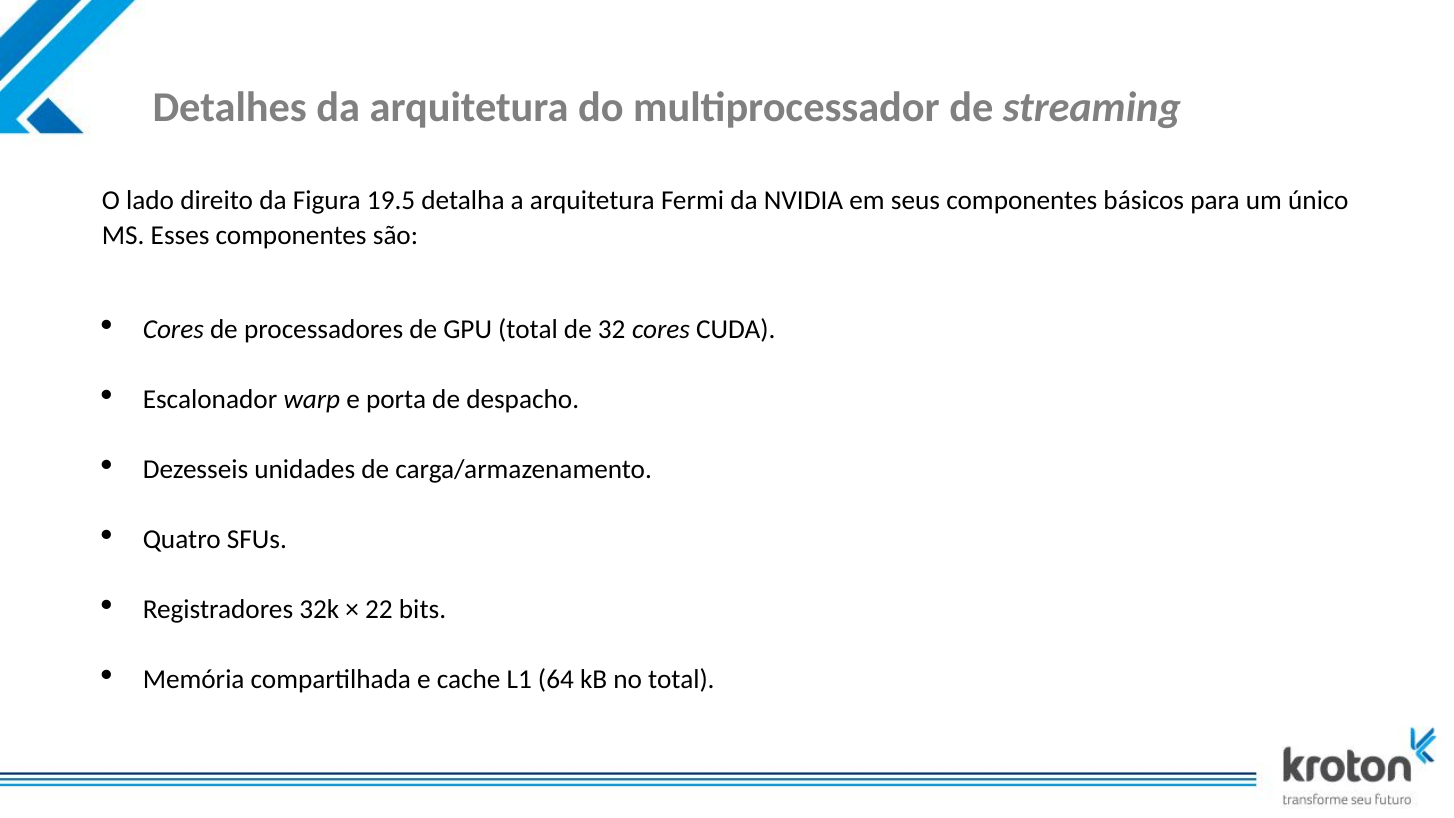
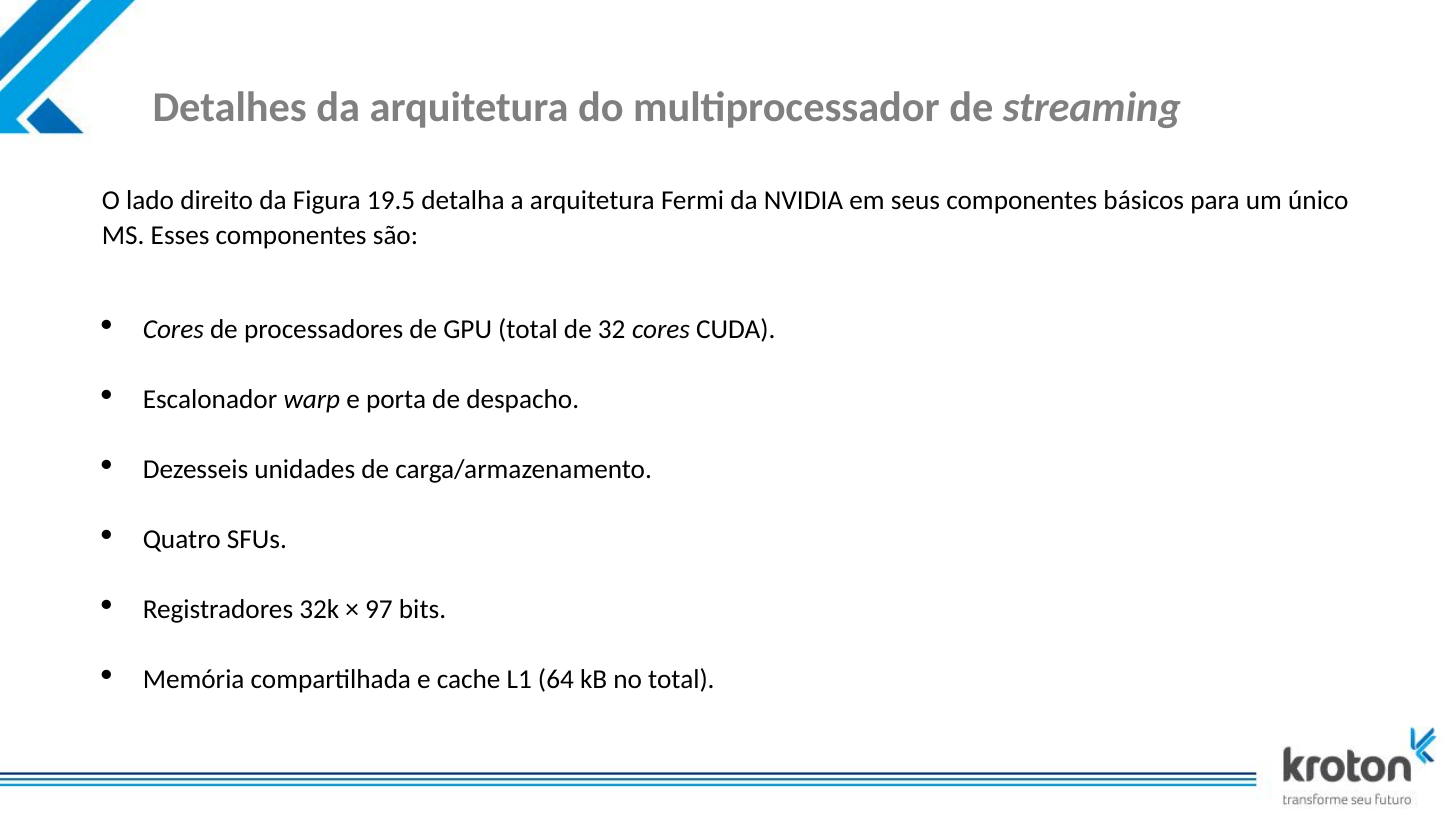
22: 22 -> 97
